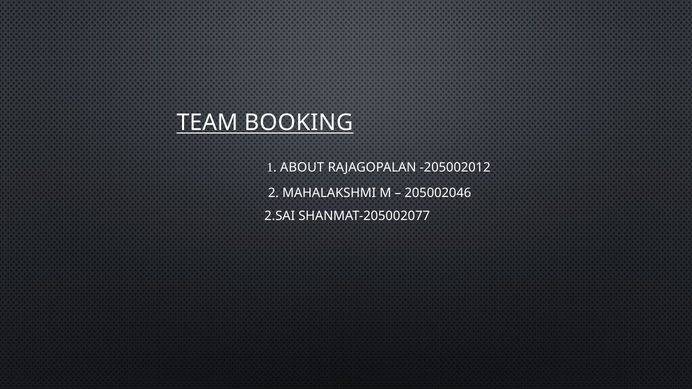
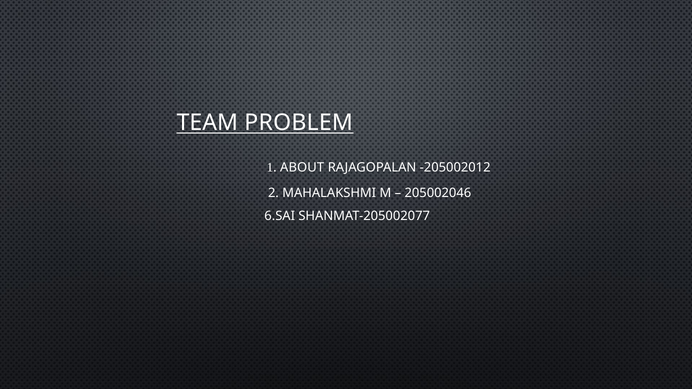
BOOKING: BOOKING -> PROBLEM
2.SAI: 2.SAI -> 6.SAI
